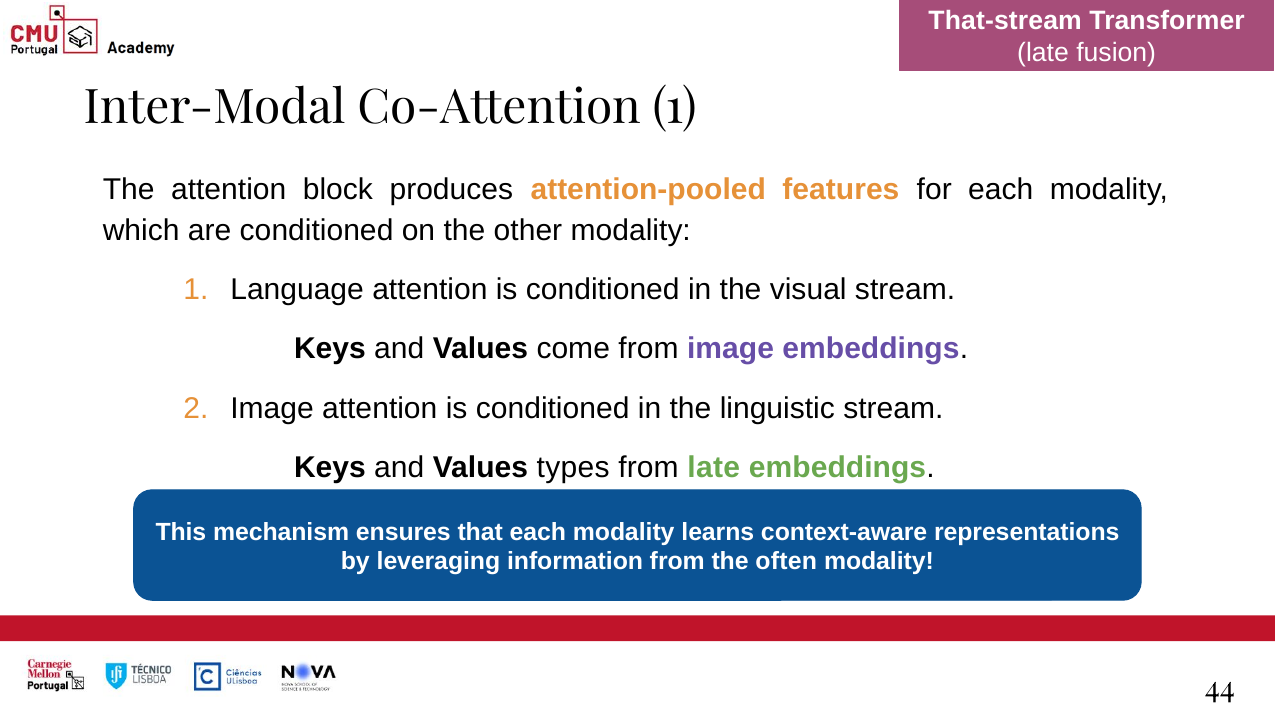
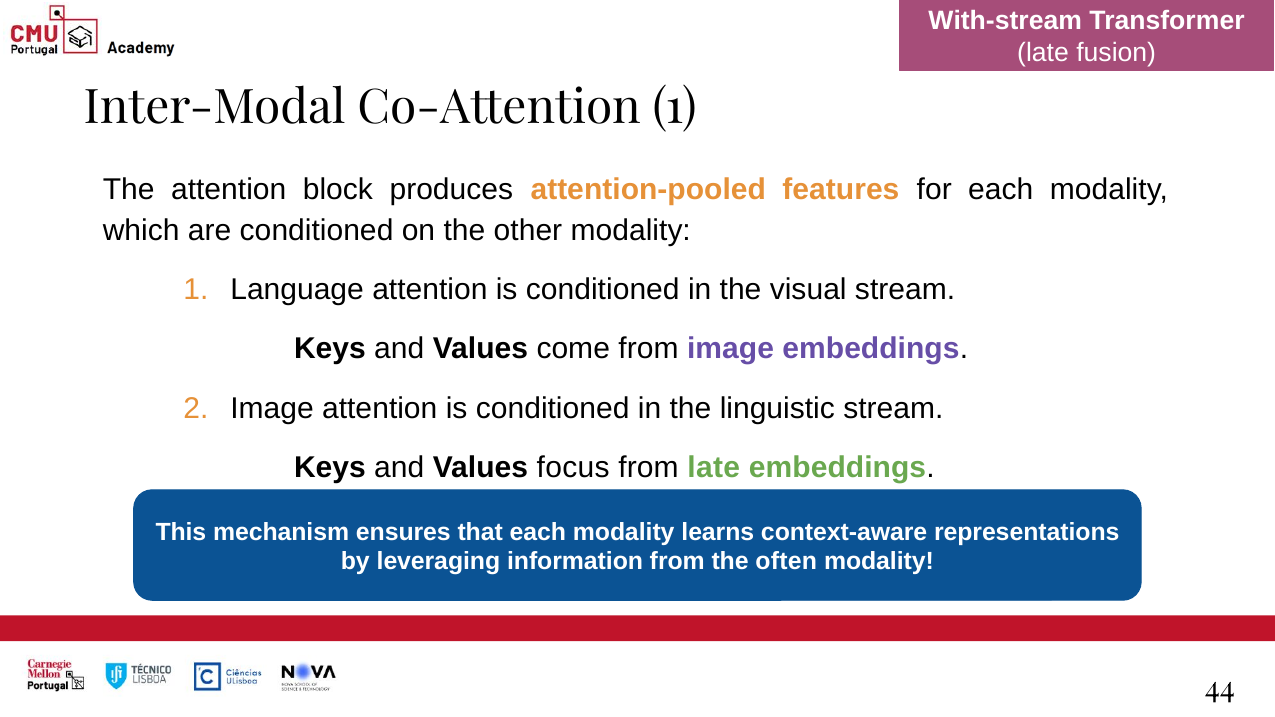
That-stream: That-stream -> With-stream
types: types -> focus
